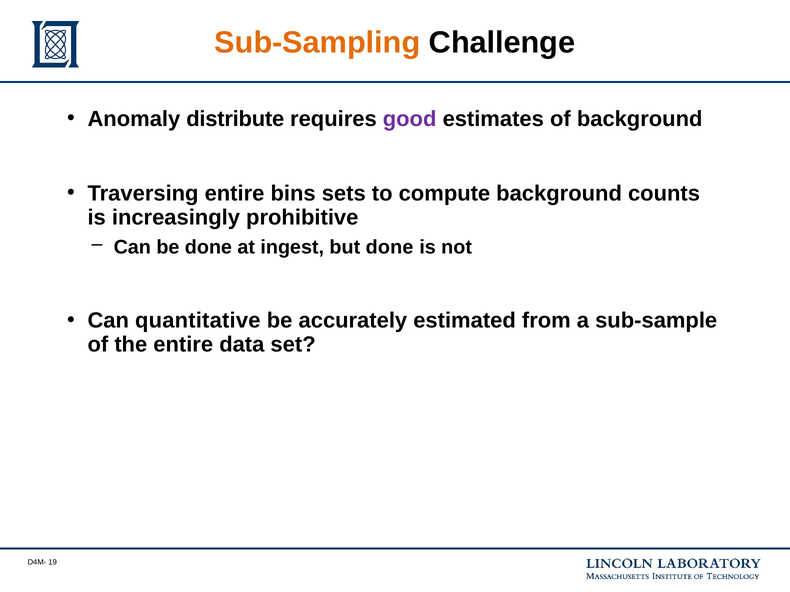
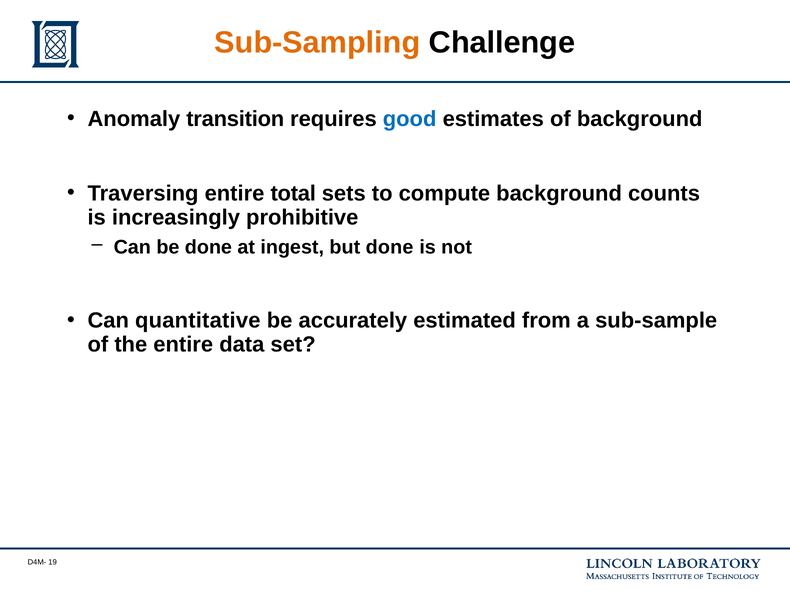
distribute: distribute -> transition
good colour: purple -> blue
bins: bins -> total
